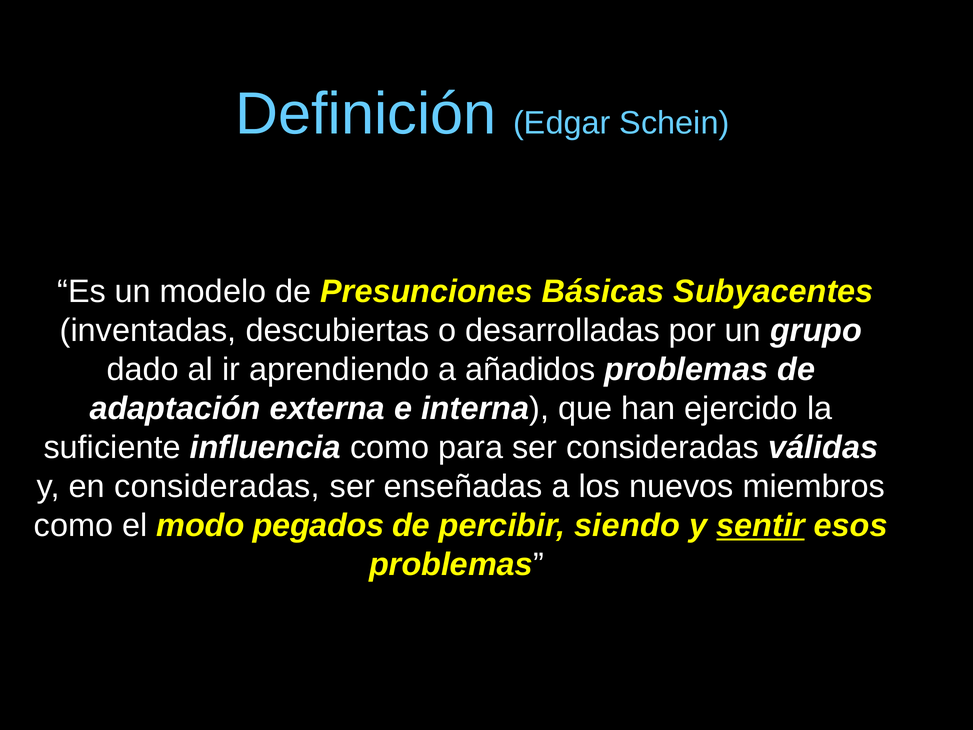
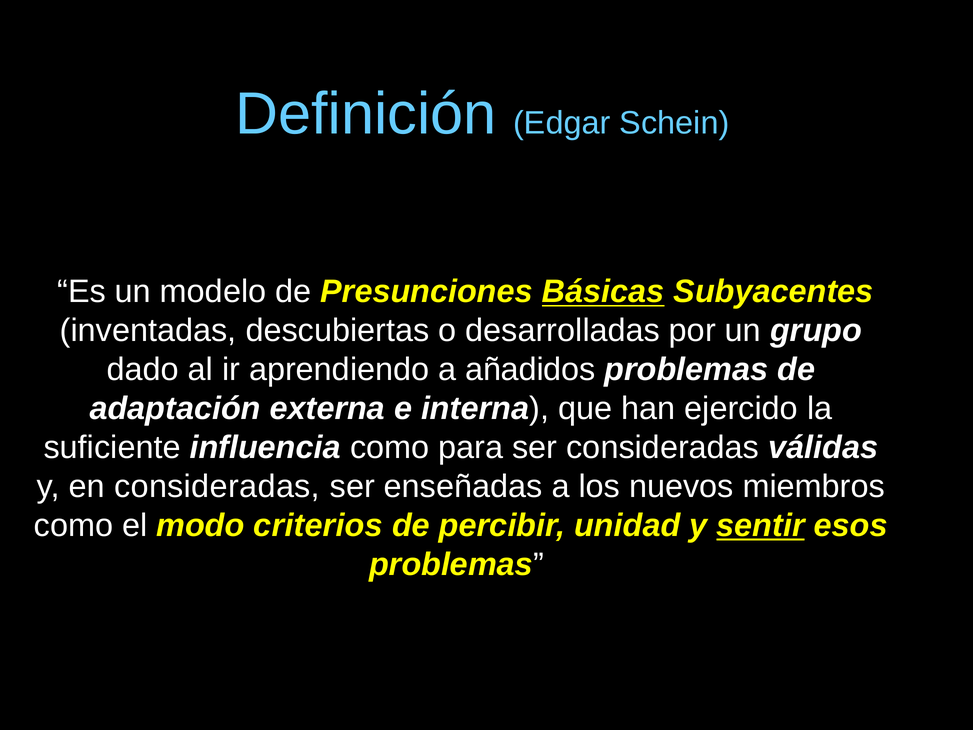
Básicas underline: none -> present
pegados: pegados -> criterios
siendo: siendo -> unidad
